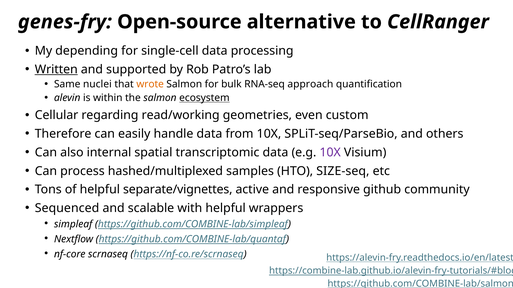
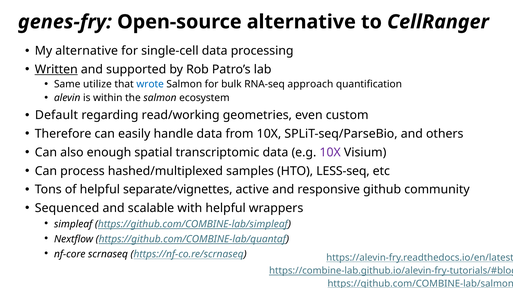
My depending: depending -> alternative
nuclei: nuclei -> utilize
wrote colour: orange -> blue
ecosystem underline: present -> none
Cellular: Cellular -> Default
internal: internal -> enough
SIZE-seq: SIZE-seq -> LESS-seq
